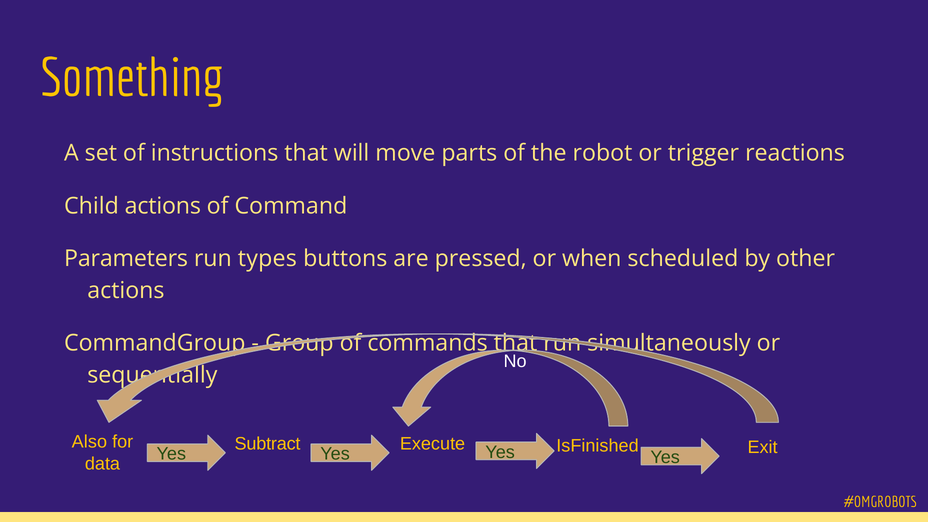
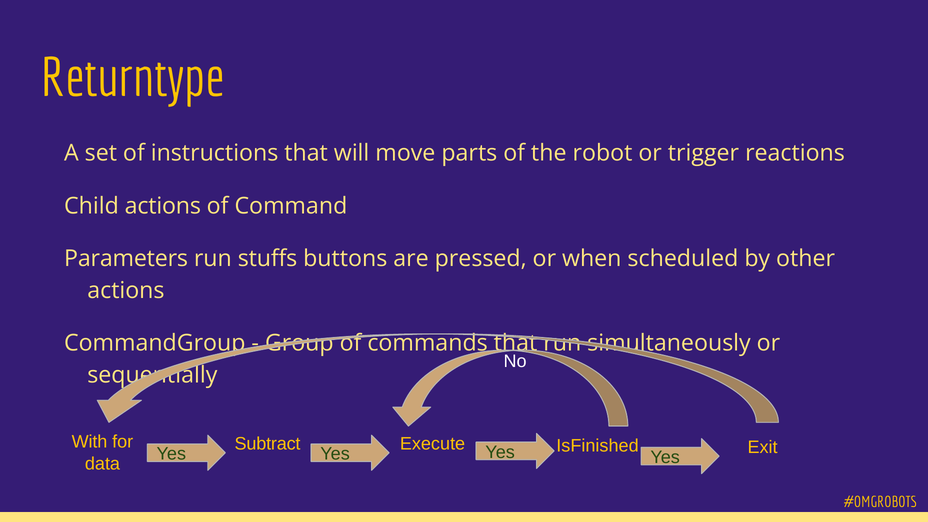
Something: Something -> Returntype
types: types -> stuffs
Also: Also -> With
